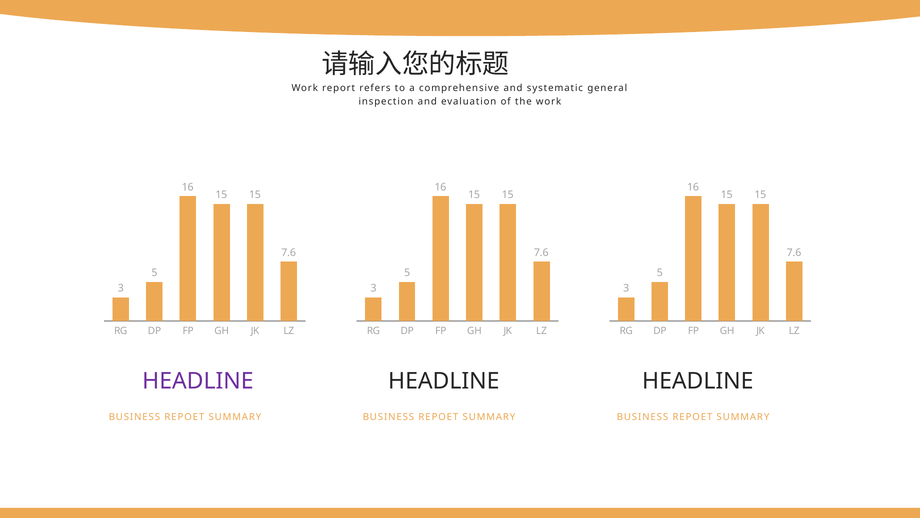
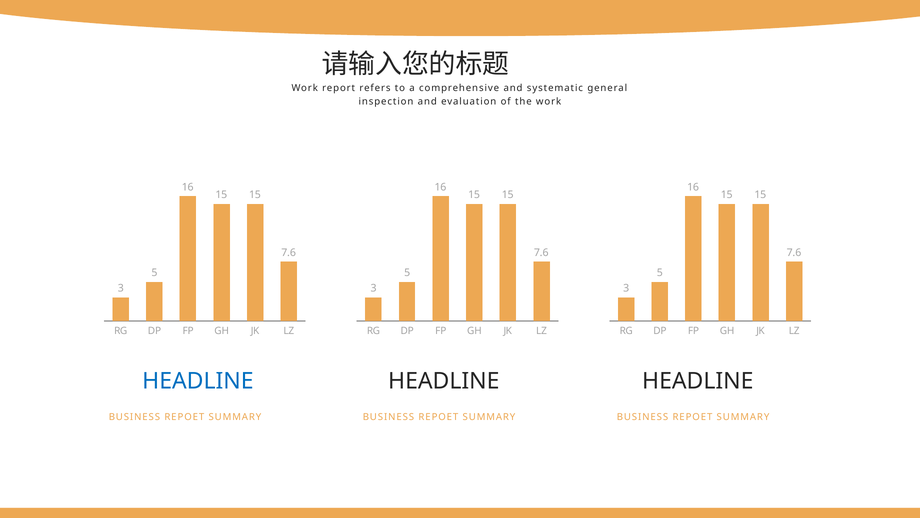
HEADLINE at (198, 381) colour: purple -> blue
